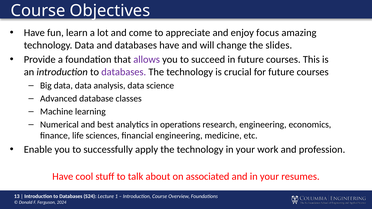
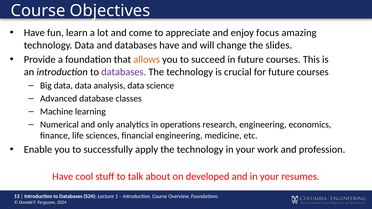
allows colour: purple -> orange
best: best -> only
associated: associated -> developed
